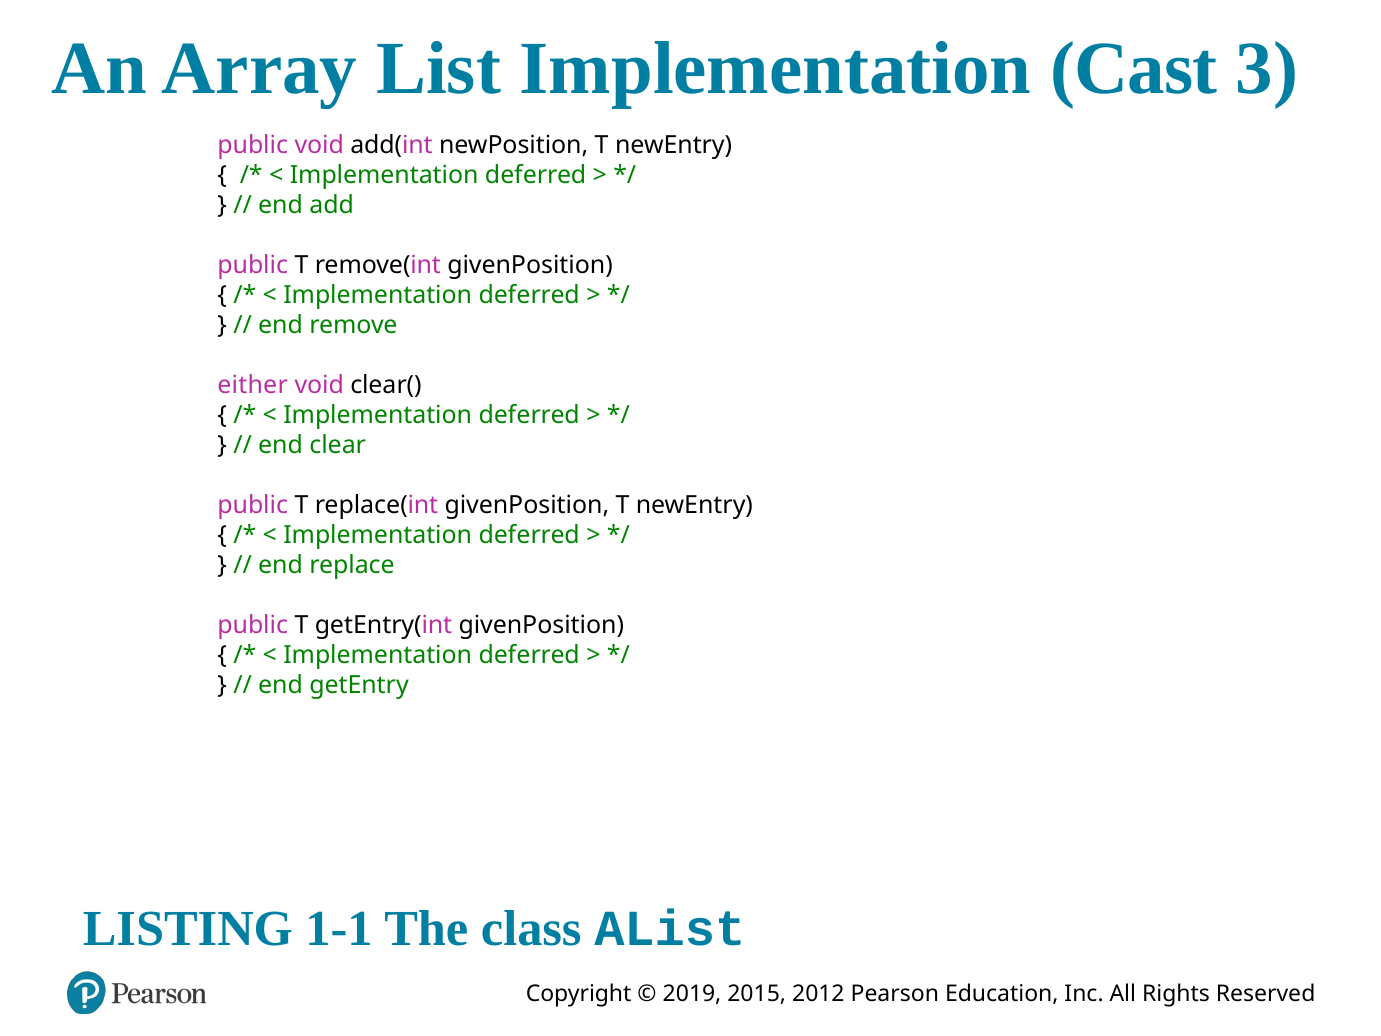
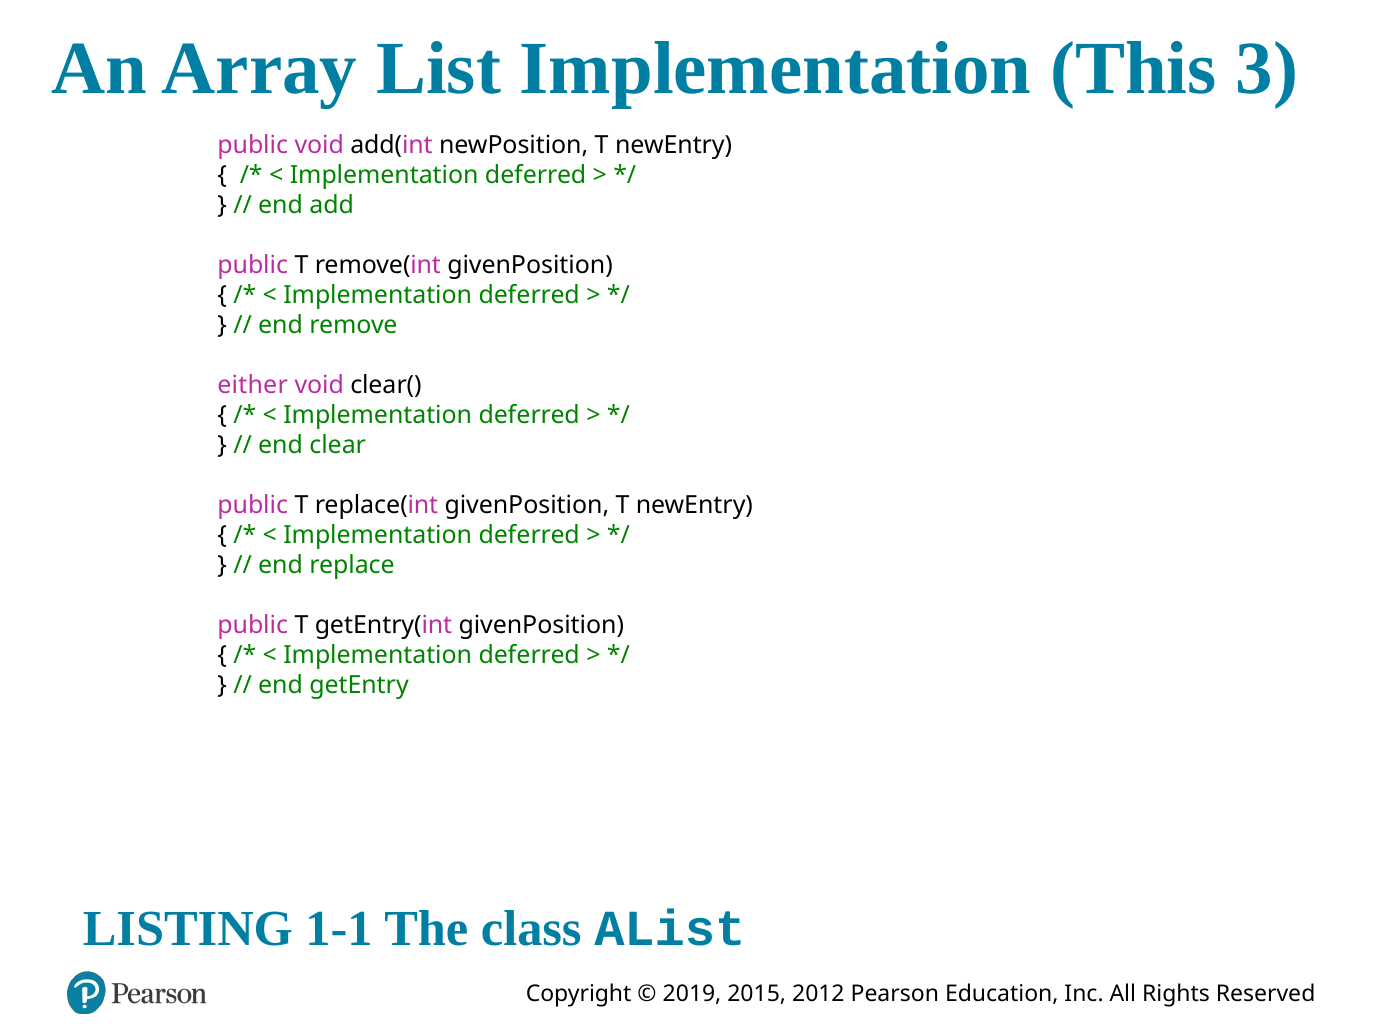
Cast: Cast -> This
